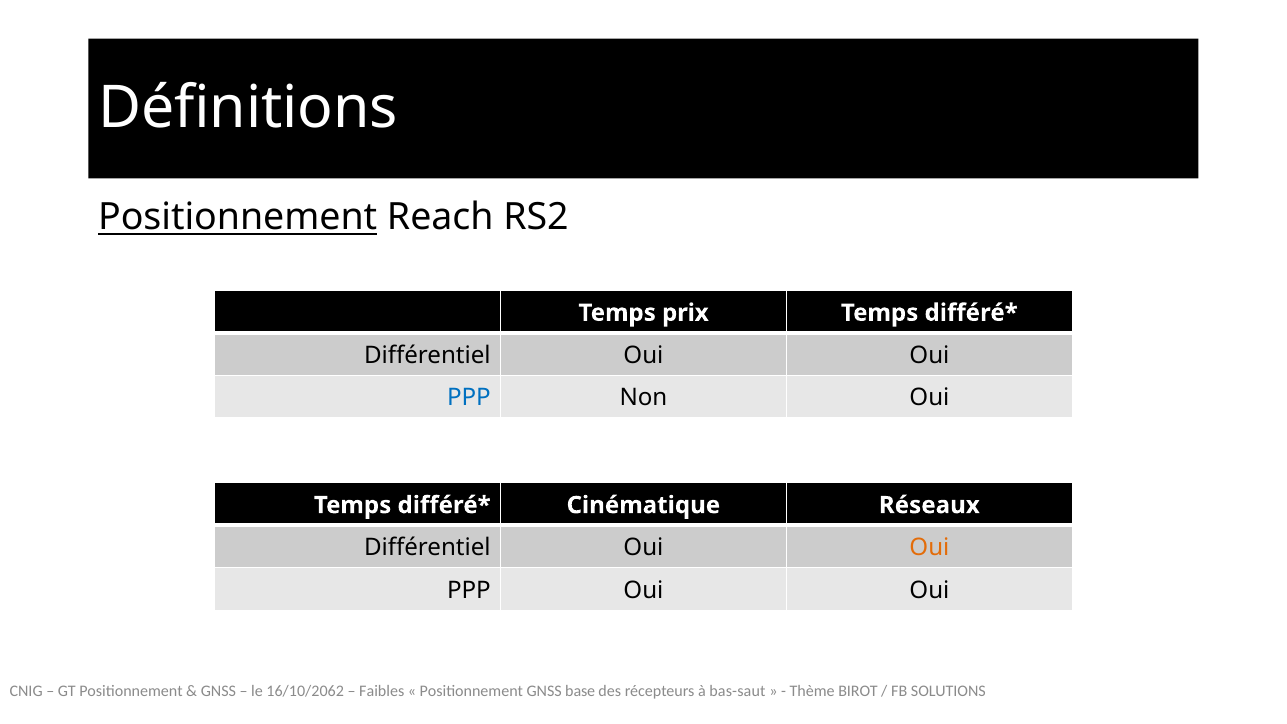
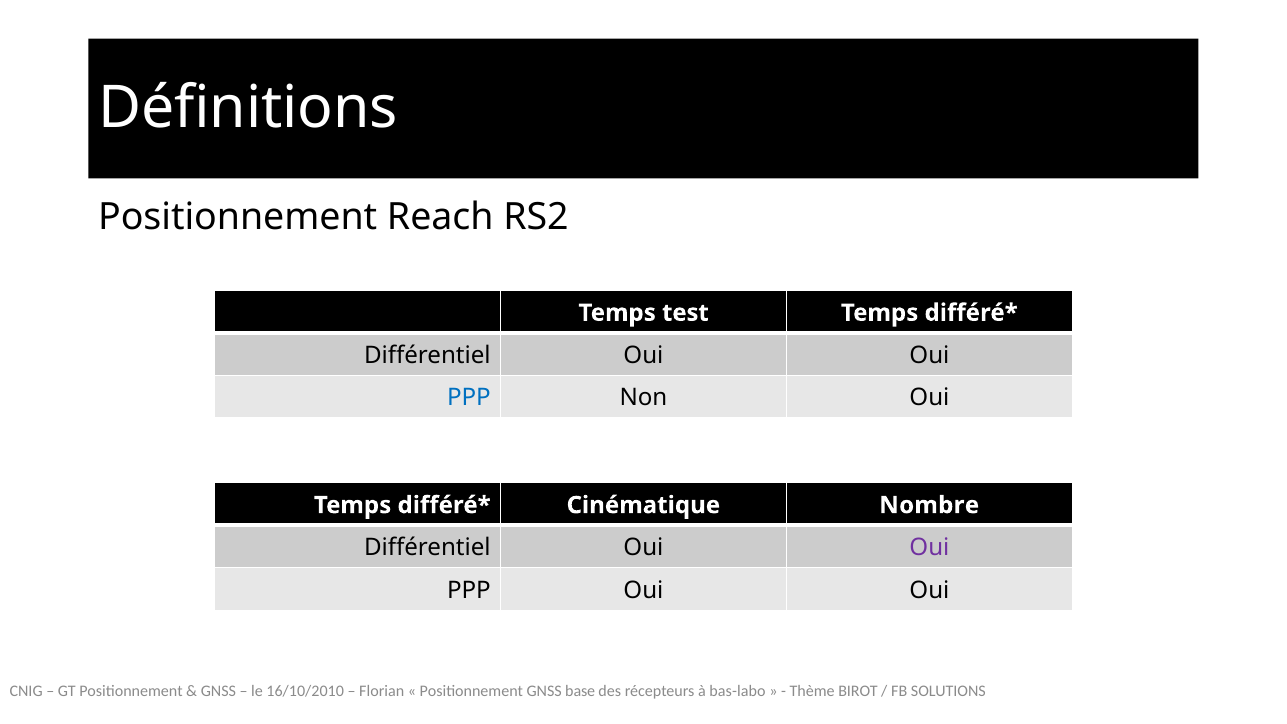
Positionnement at (238, 218) underline: present -> none
prix: prix -> test
Réseaux: Réseaux -> Nombre
Oui at (929, 548) colour: orange -> purple
16/10/2062: 16/10/2062 -> 16/10/2010
Faibles: Faibles -> Florian
bas-saut: bas-saut -> bas-labo
